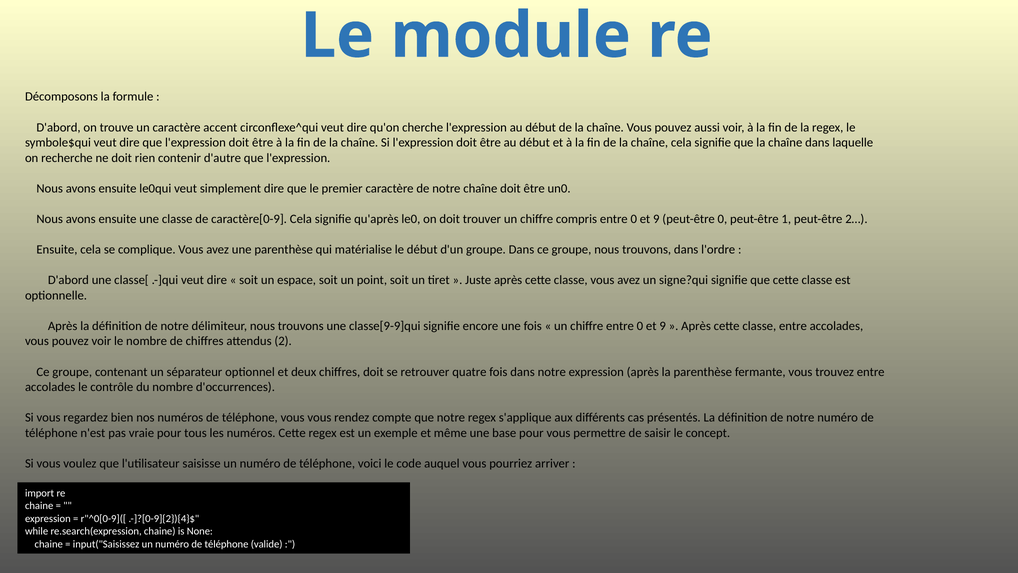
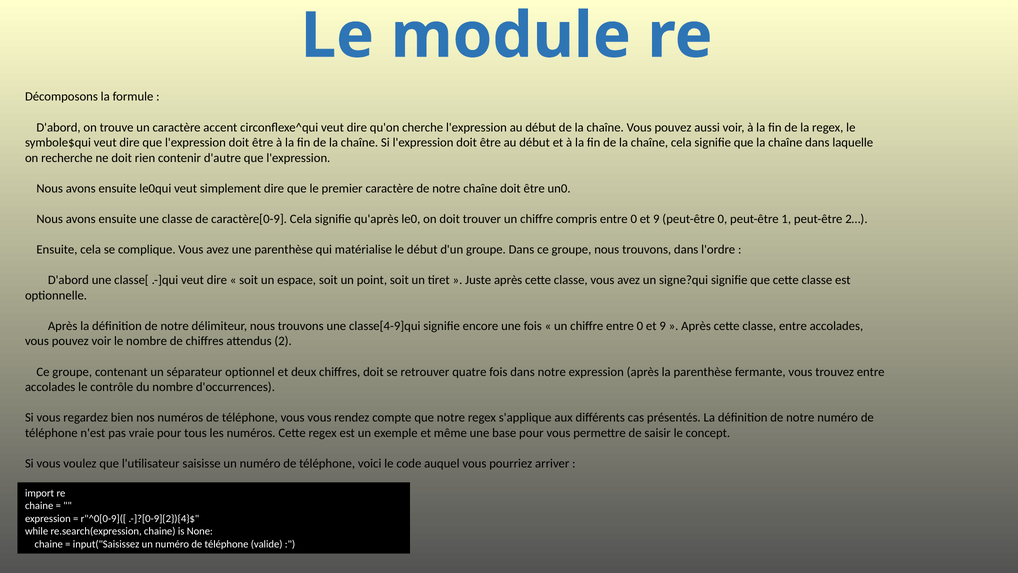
classe[9-9]qui: classe[9-9]qui -> classe[4-9]qui
